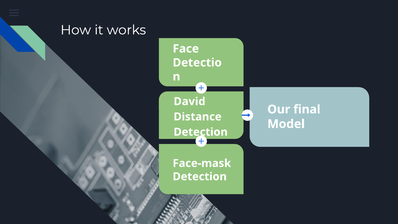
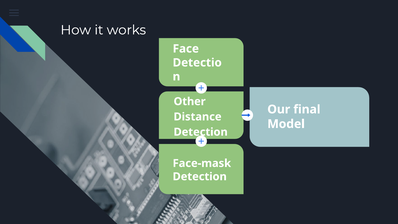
David: David -> Other
